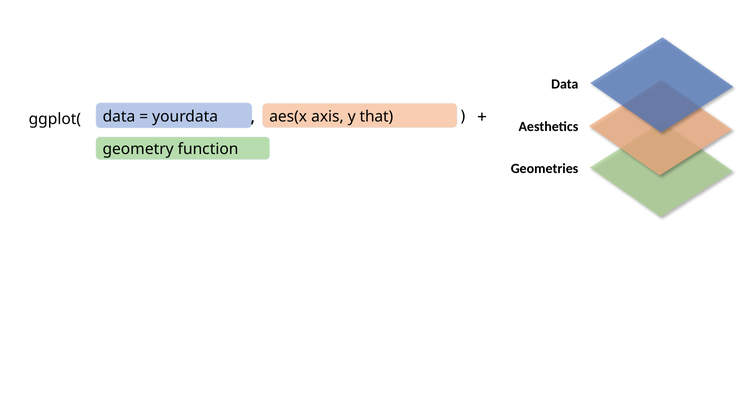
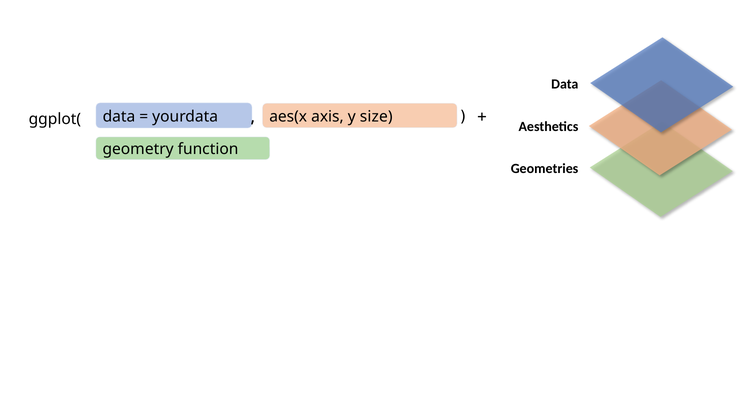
that: that -> size
